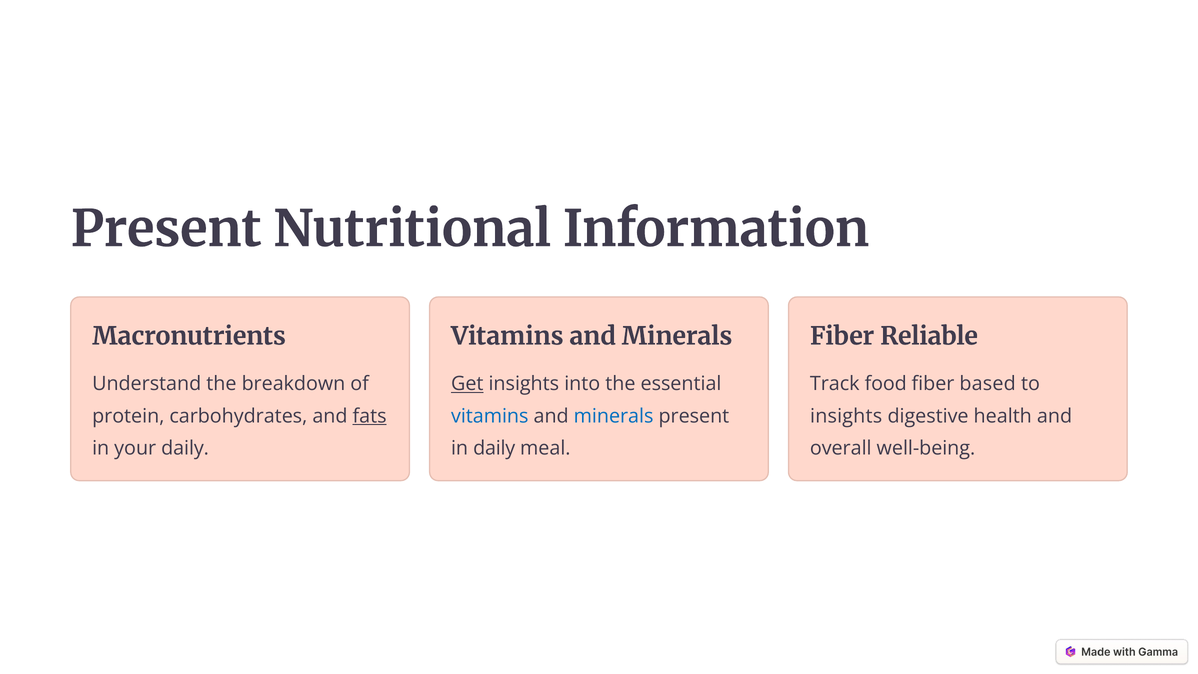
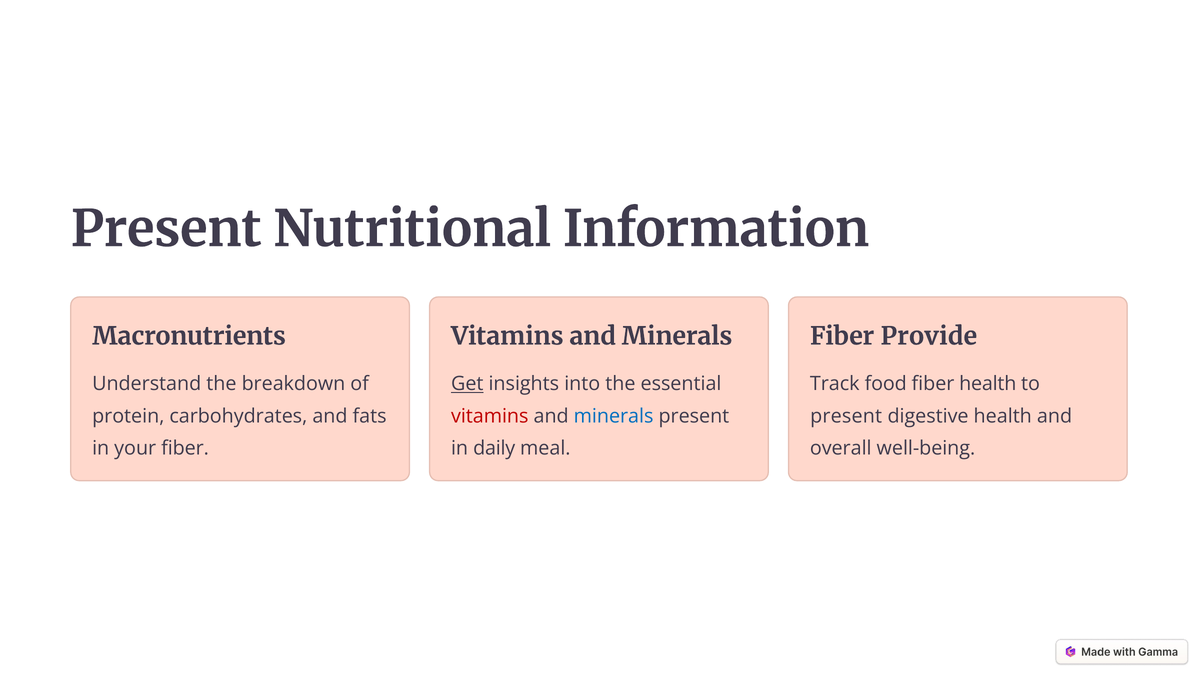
Reliable: Reliable -> Provide
fiber based: based -> health
fats underline: present -> none
vitamins at (490, 416) colour: blue -> red
insights at (846, 416): insights -> present
your daily: daily -> fiber
